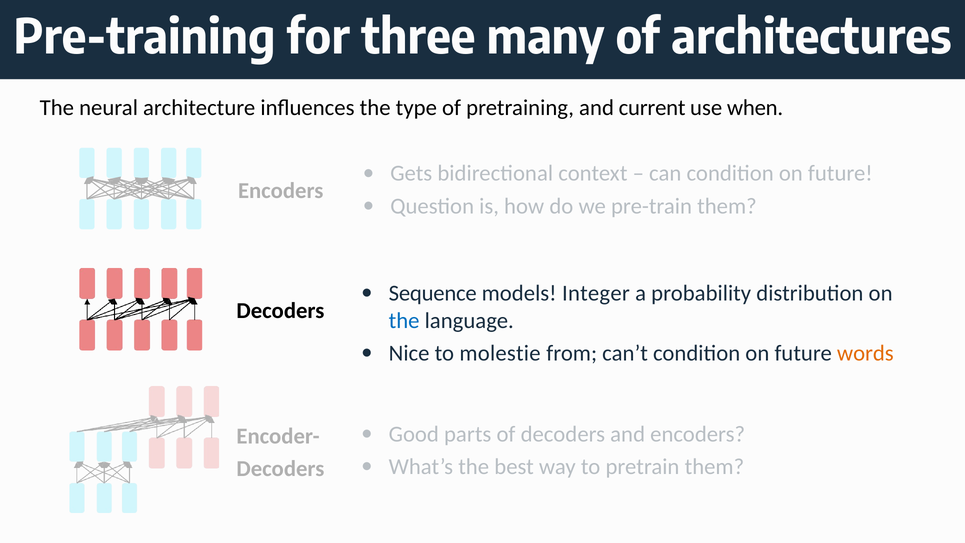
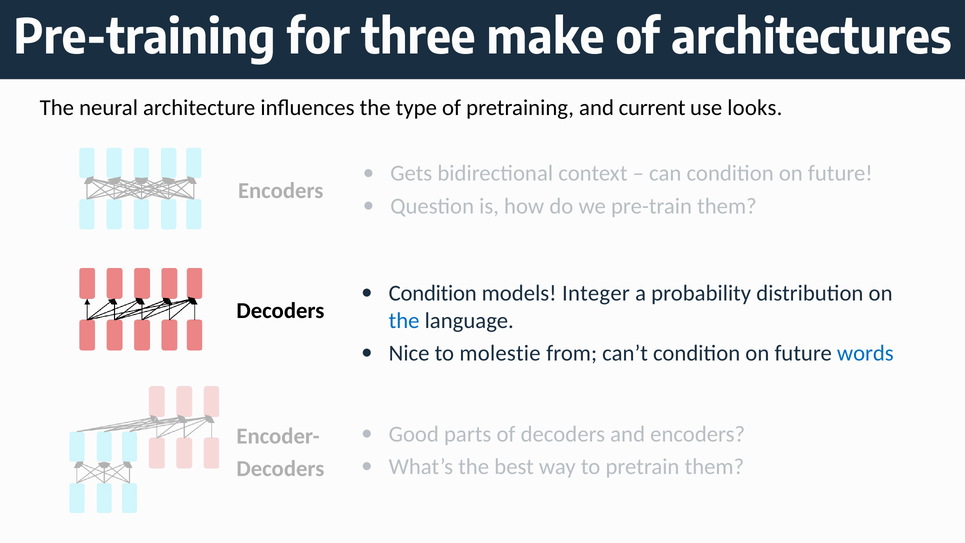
many: many -> make
when: when -> looks
Sequence at (433, 293): Sequence -> Condition
words colour: orange -> blue
